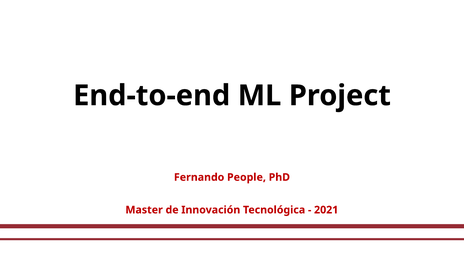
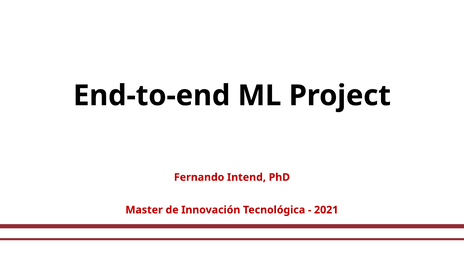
People: People -> Intend
